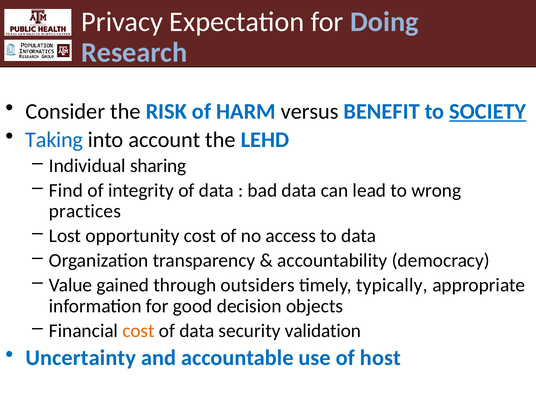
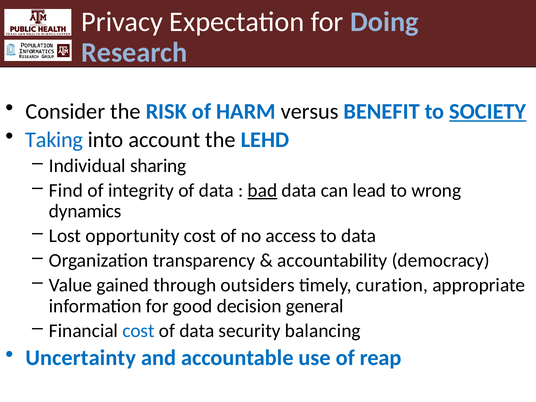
bad underline: none -> present
practices: practices -> dynamics
typically: typically -> curation
objects: objects -> general
cost at (139, 331) colour: orange -> blue
validation: validation -> balancing
host: host -> reap
